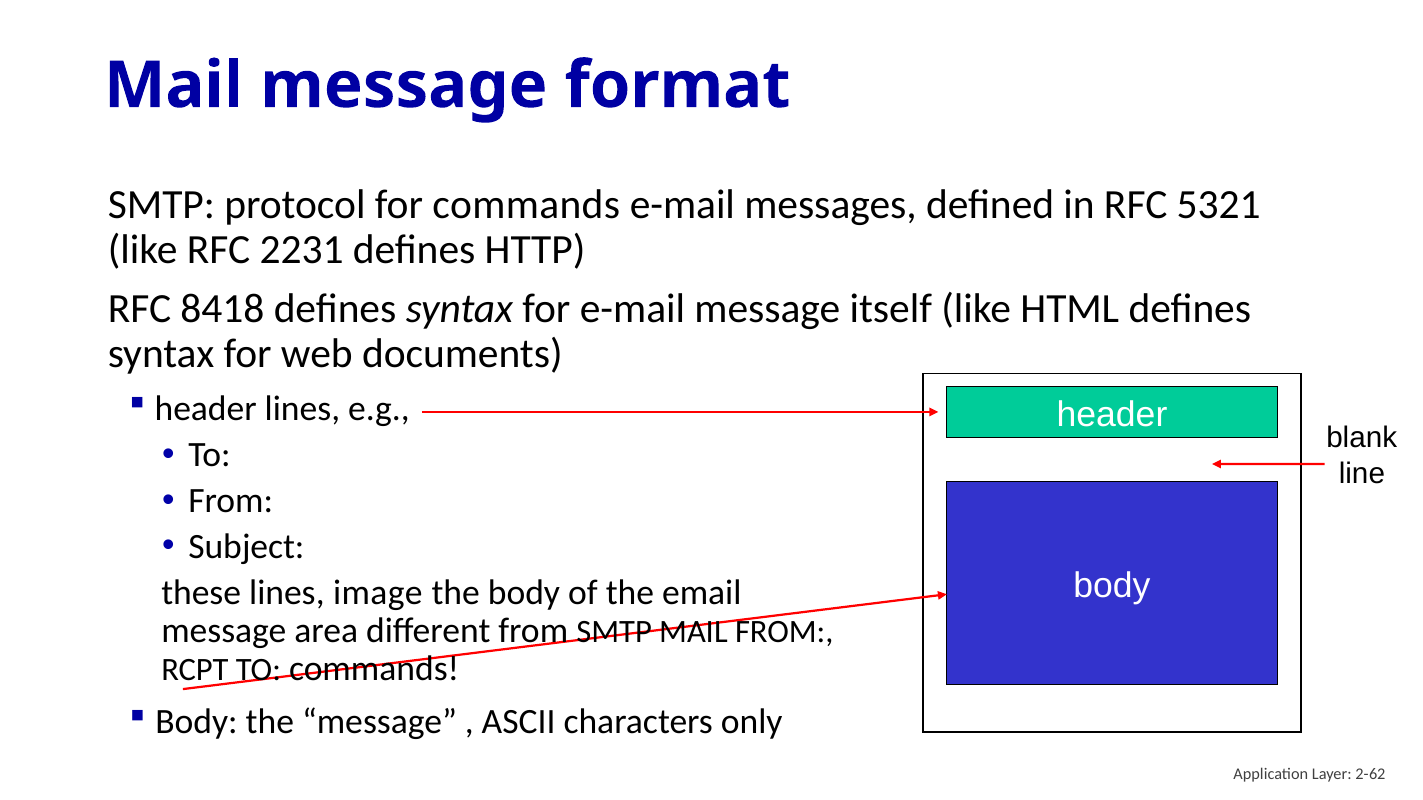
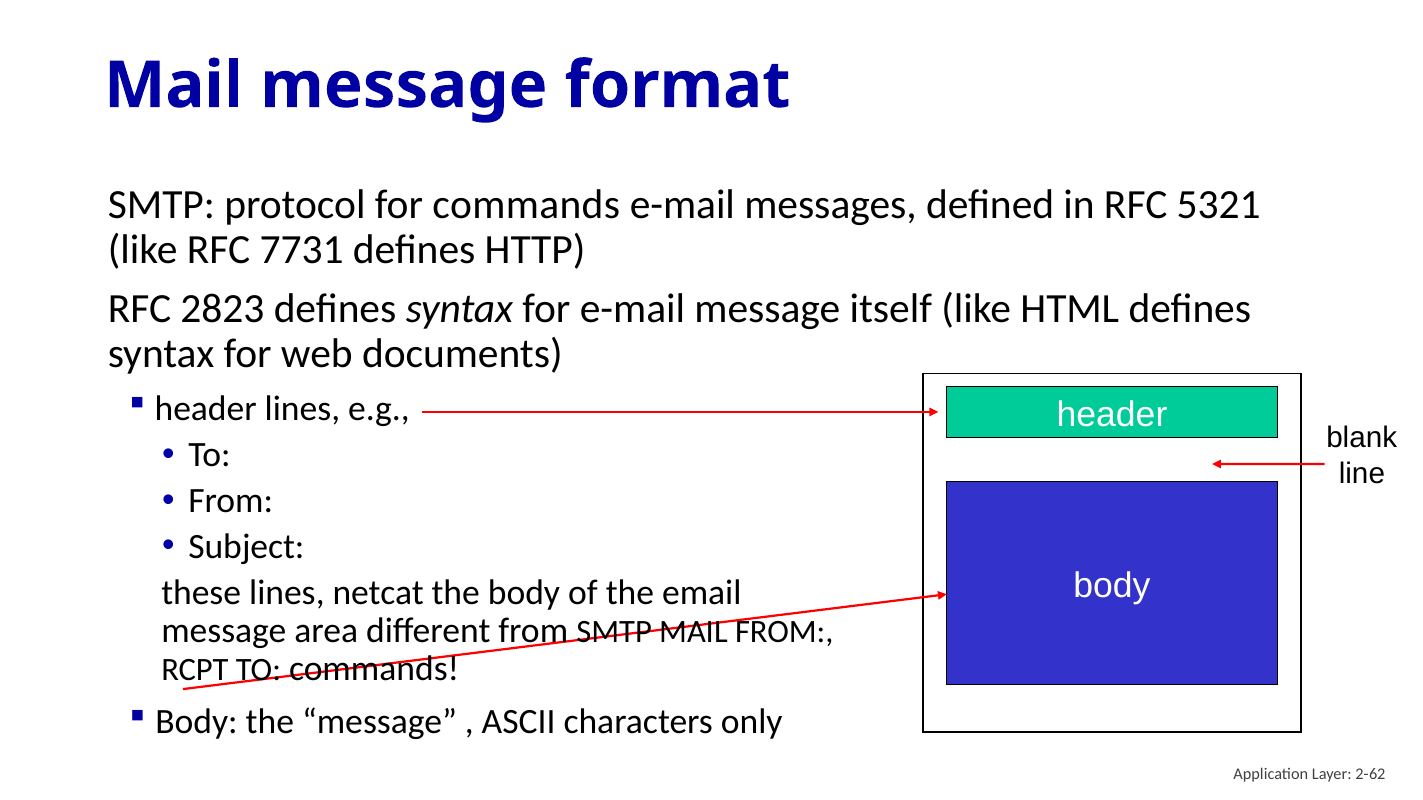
2231: 2231 -> 7731
8418: 8418 -> 2823
image: image -> netcat
